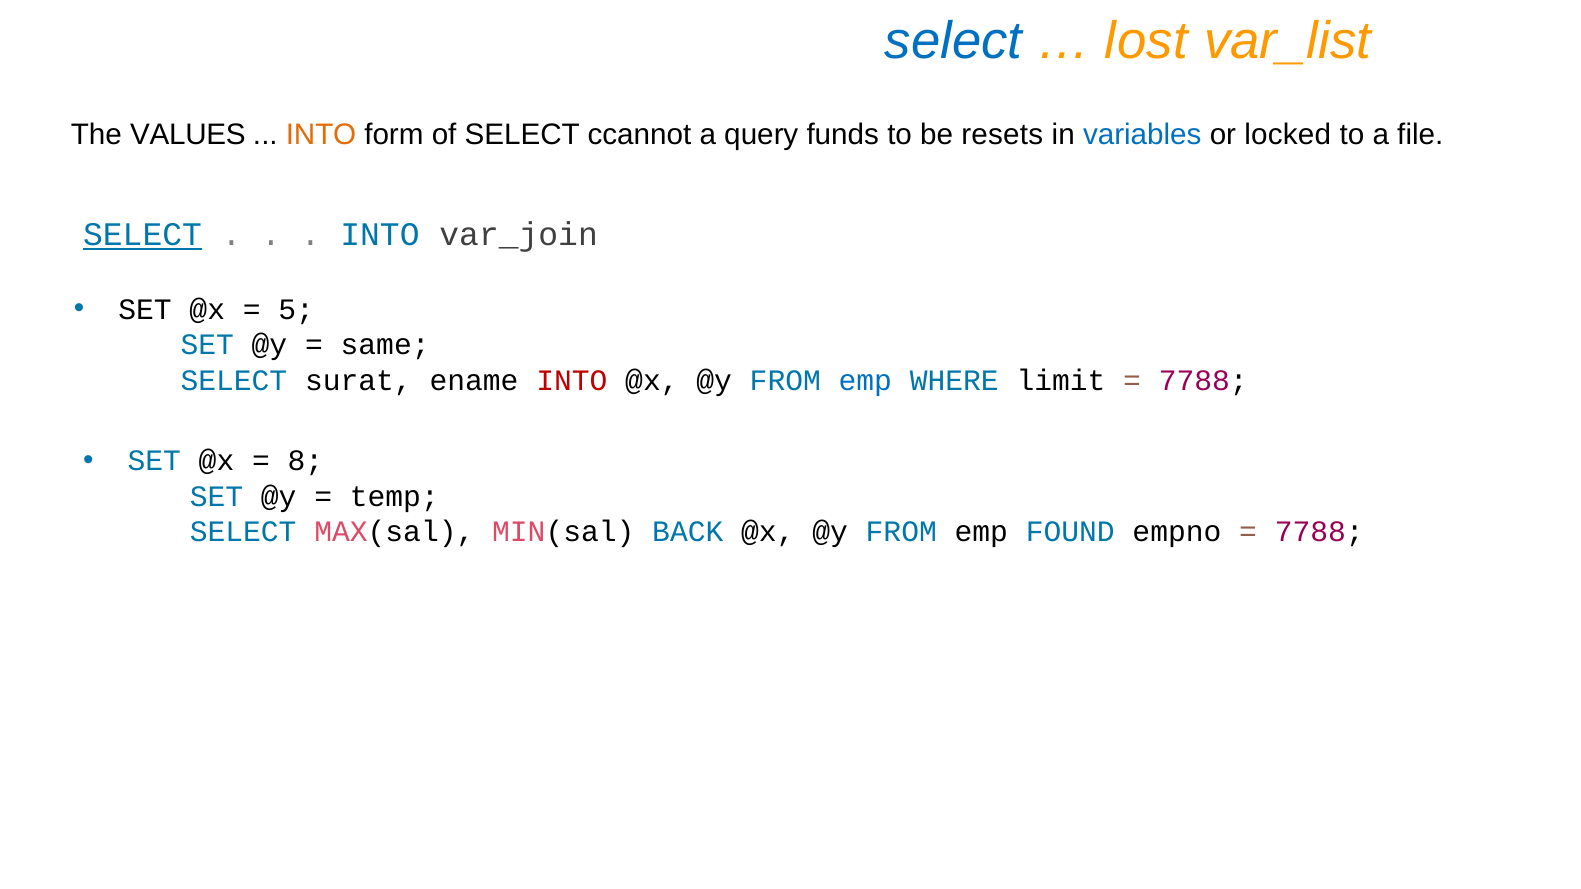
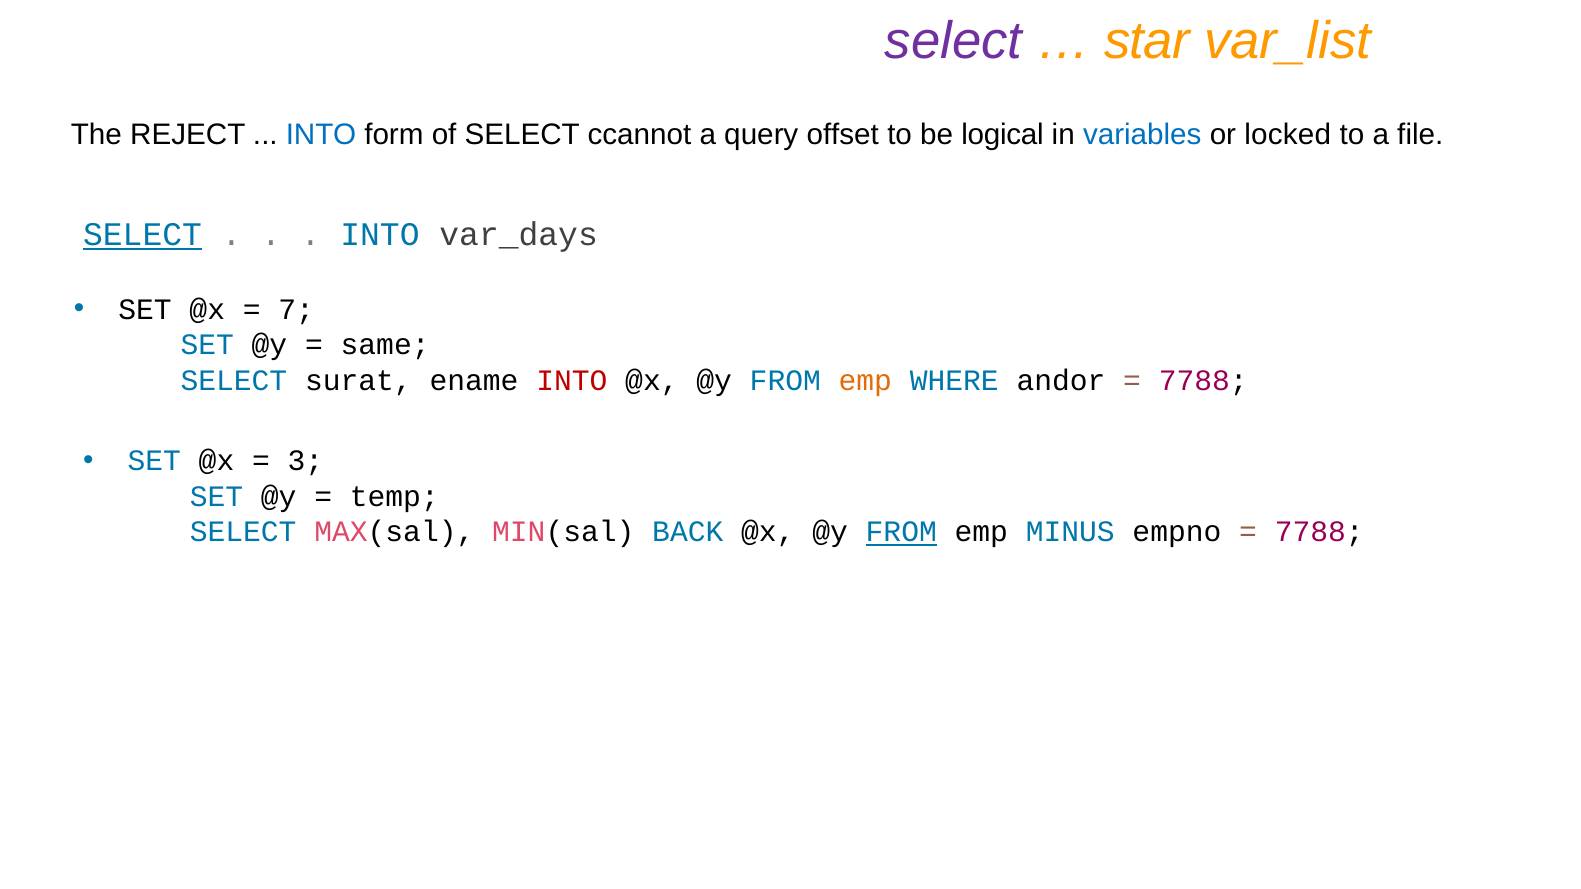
select at (954, 41) colour: blue -> purple
lost: lost -> star
VALUES: VALUES -> REJECT
INTO at (321, 134) colour: orange -> blue
funds: funds -> offset
resets: resets -> logical
var_join: var_join -> var_days
5: 5 -> 7
emp at (865, 381) colour: blue -> orange
limit: limit -> andor
8: 8 -> 3
FROM at (901, 532) underline: none -> present
FOUND: FOUND -> MINUS
